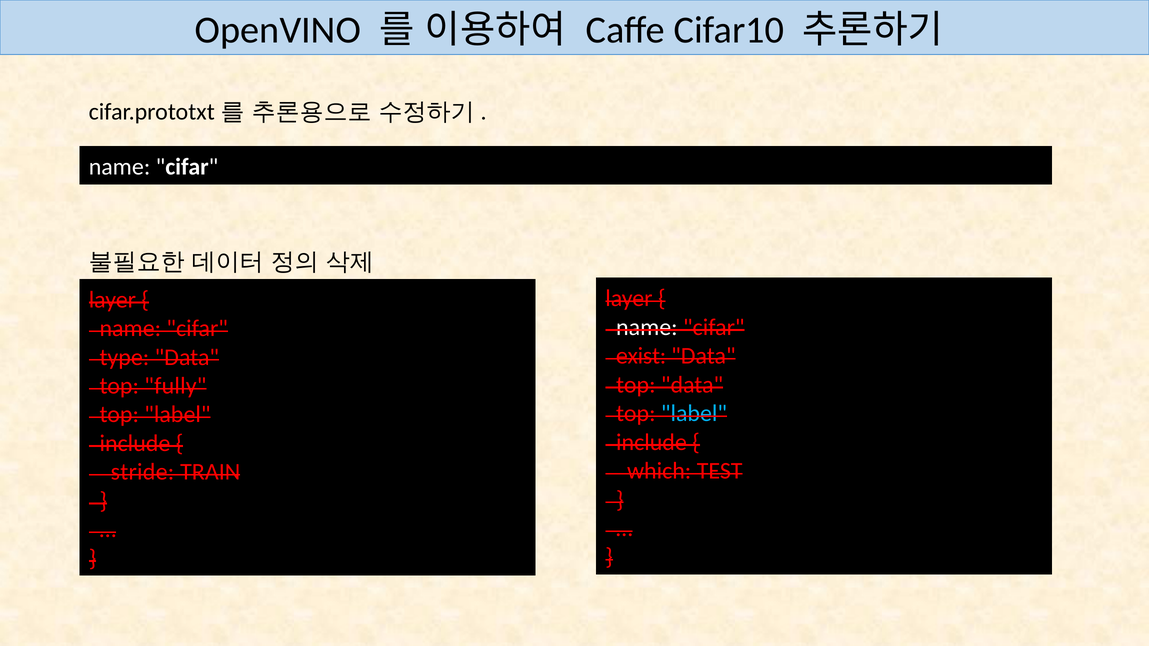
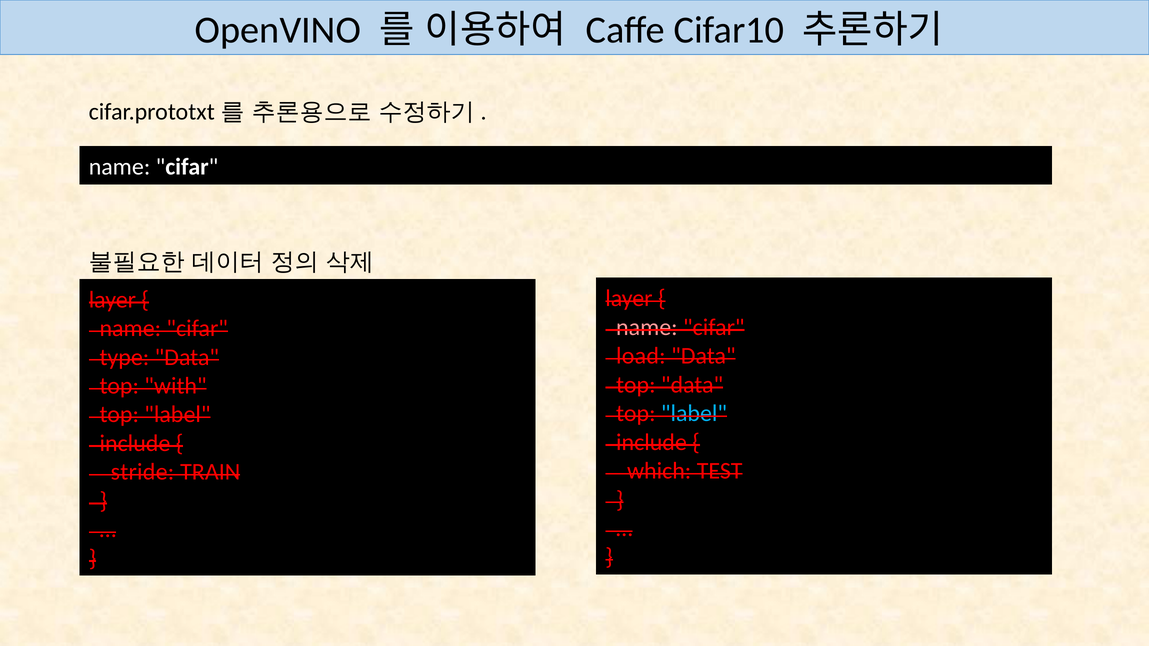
name at (647, 327) colour: white -> pink
exist: exist -> load
fully: fully -> with
